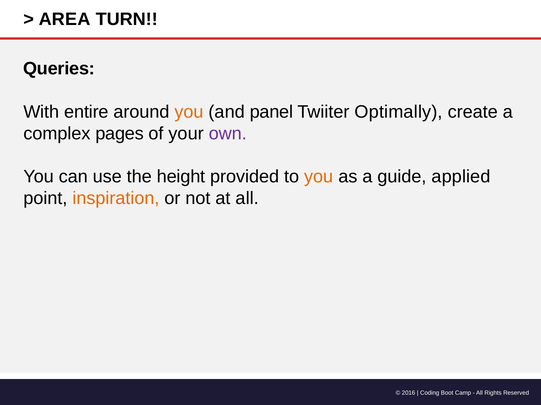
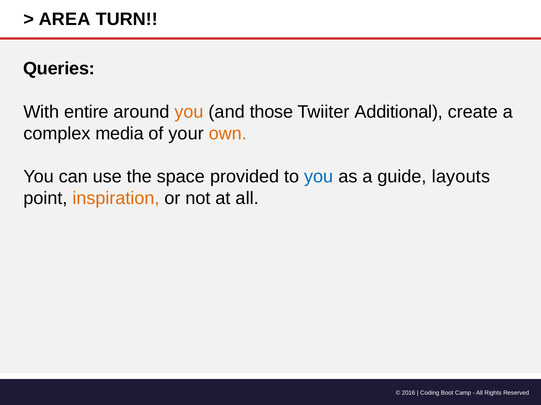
panel: panel -> those
Optimally: Optimally -> Additional
pages: pages -> media
own colour: purple -> orange
height: height -> space
you at (319, 177) colour: orange -> blue
applied: applied -> layouts
